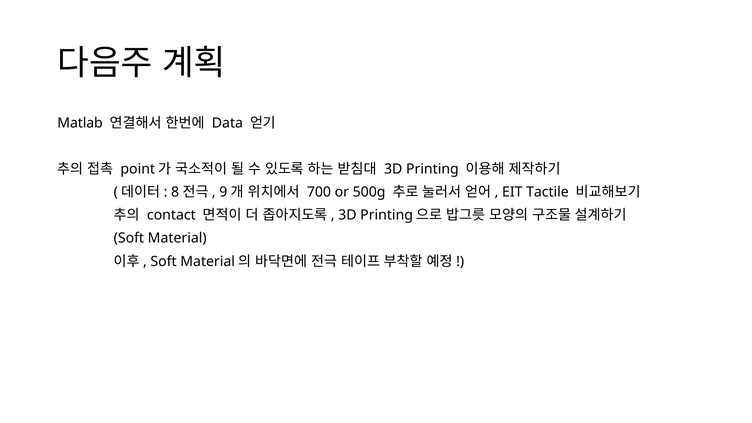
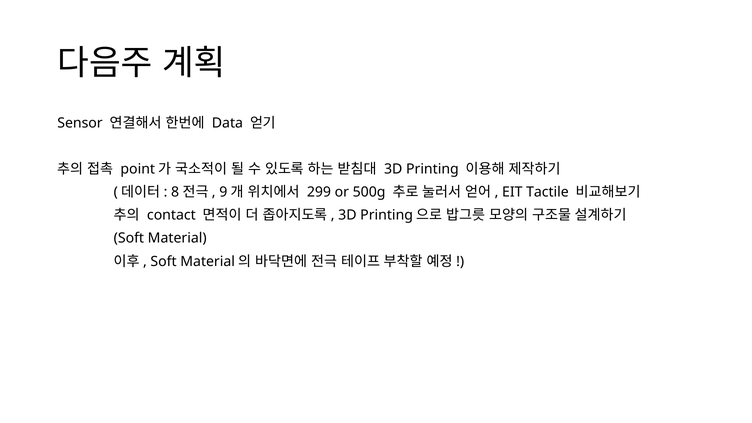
Matlab: Matlab -> Sensor
700: 700 -> 299
